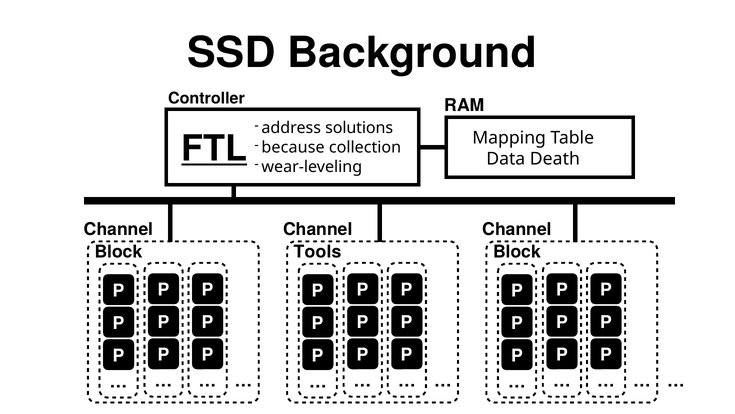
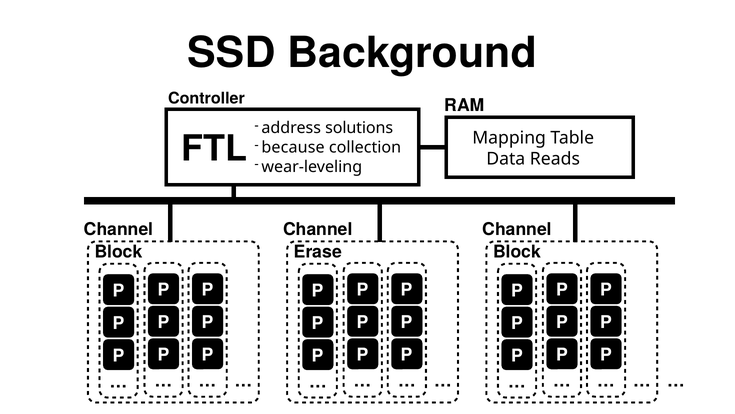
FTL underline: present -> none
Death: Death -> Reads
Tools: Tools -> Erase
